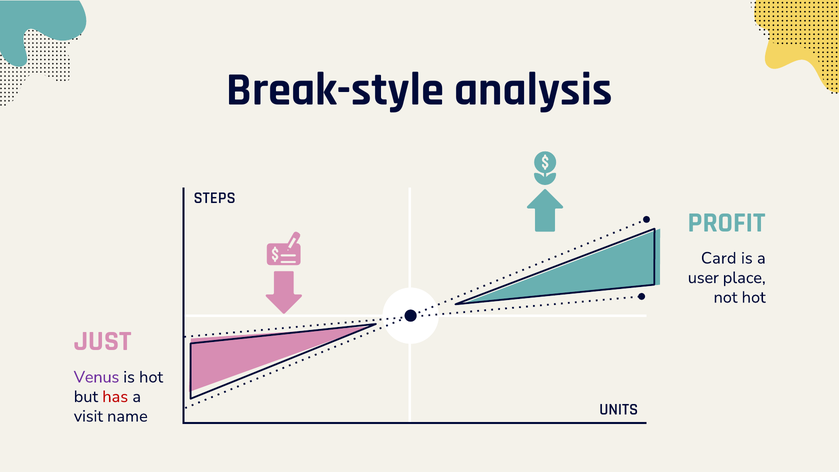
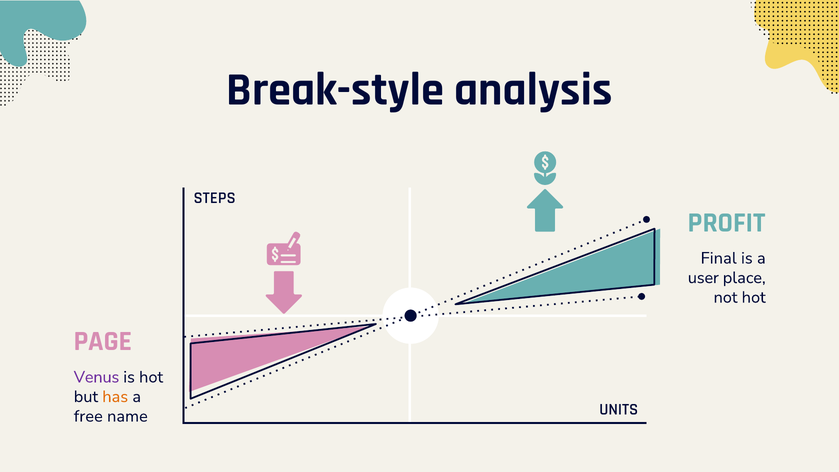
Card: Card -> Final
JUST: JUST -> PAGE
has colour: red -> orange
visit: visit -> free
